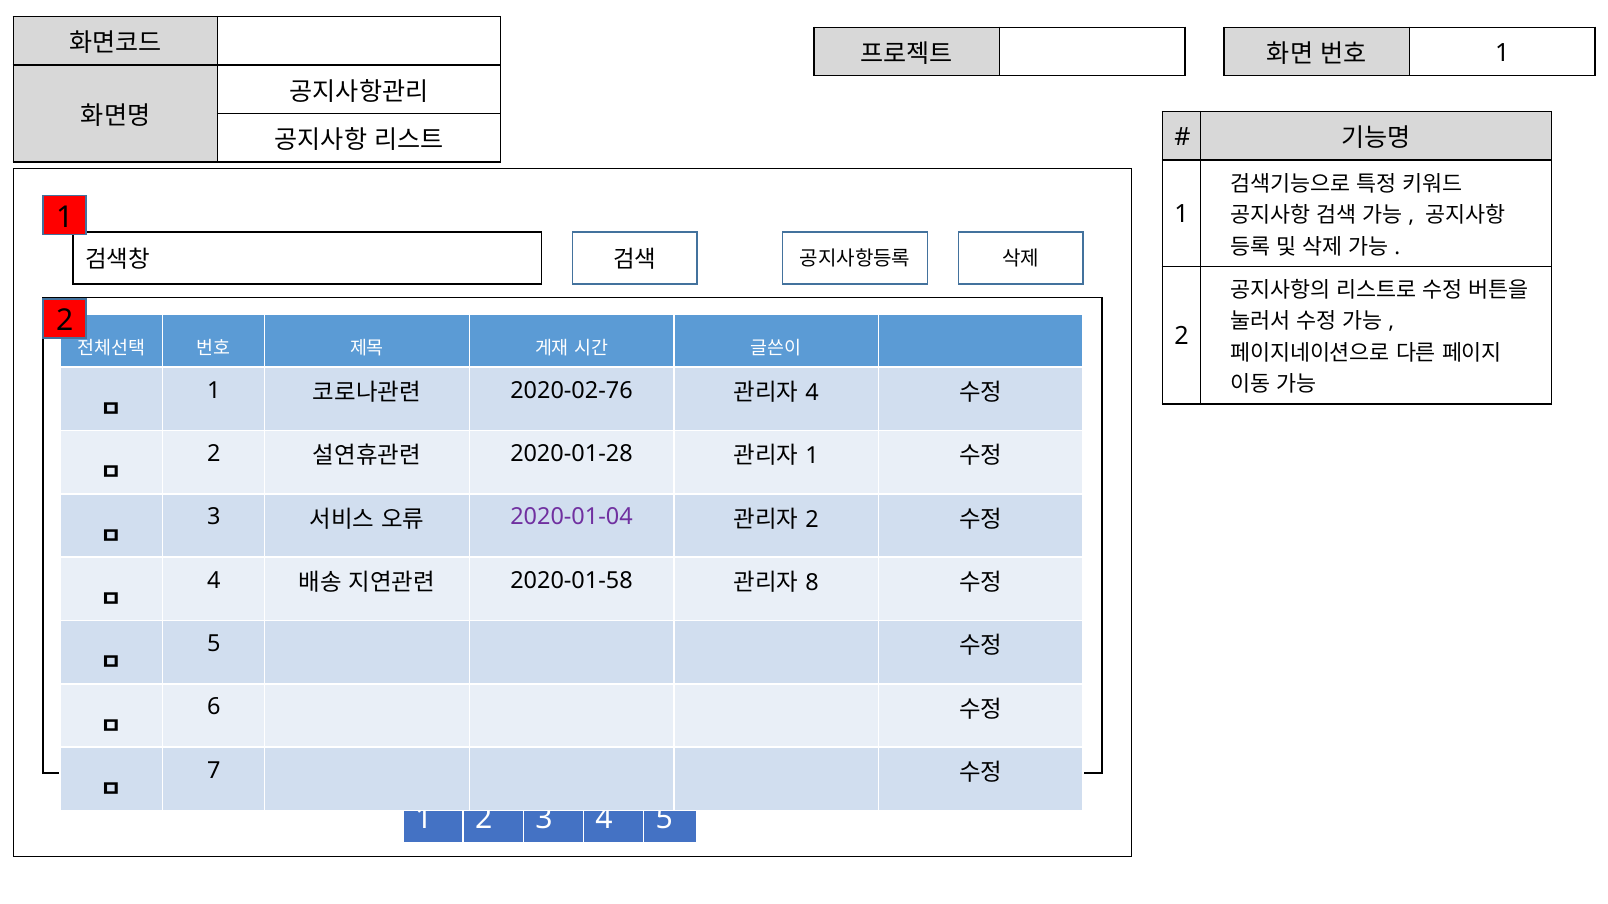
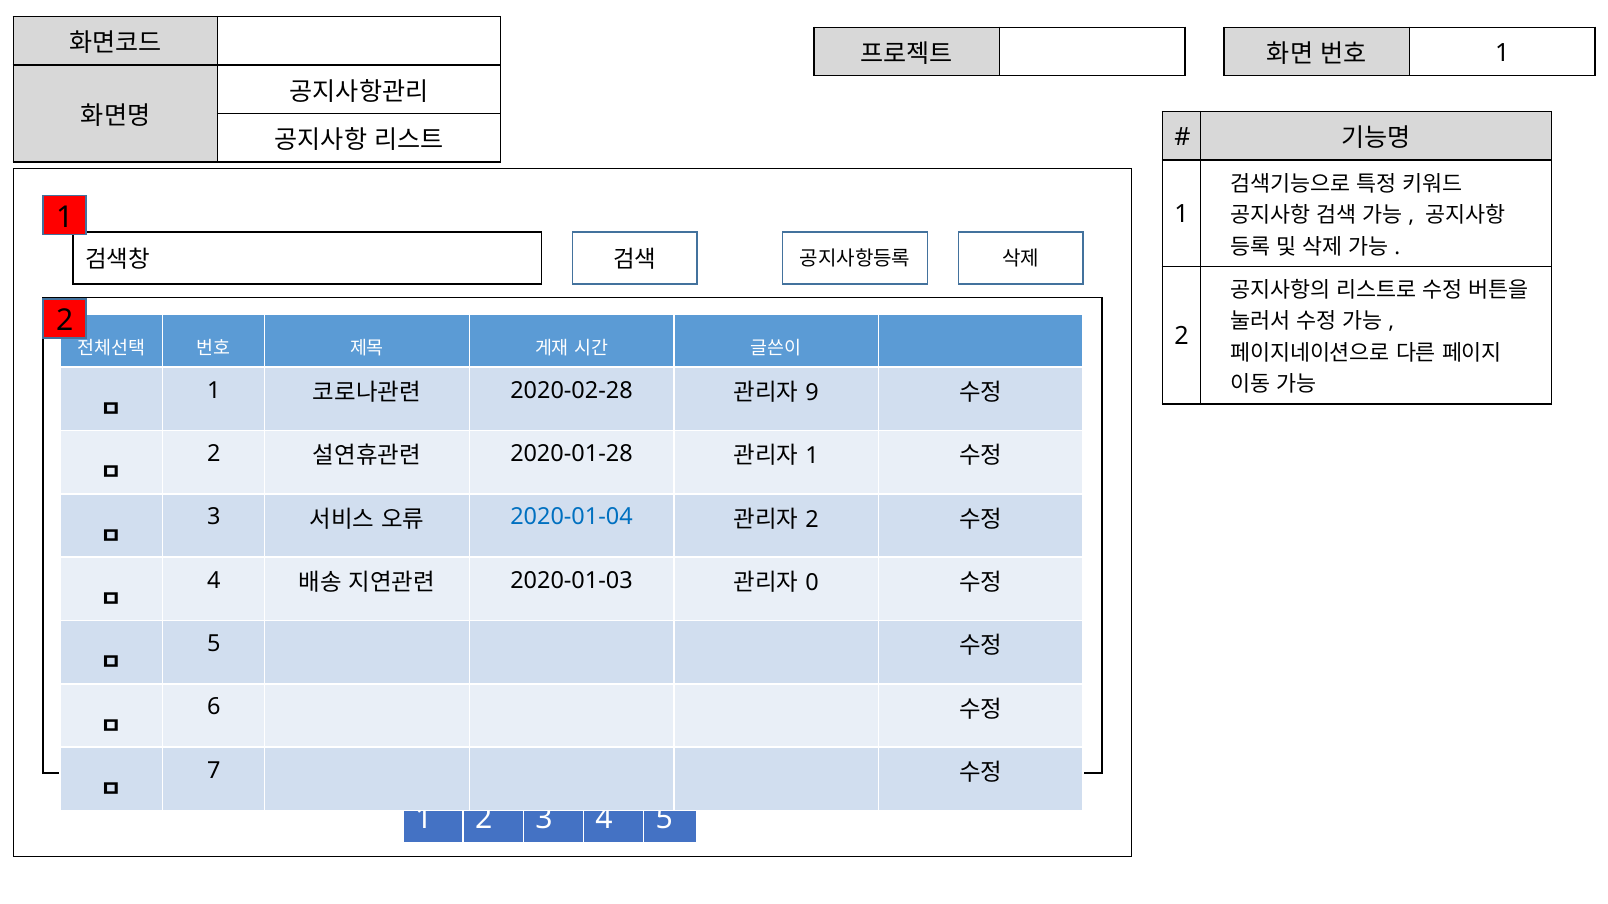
2020-02-76: 2020-02-76 -> 2020-02-28
4 at (812, 393): 4 -> 9
2020-01-04 colour: purple -> blue
2020-01-58: 2020-01-58 -> 2020-01-03
8: 8 -> 0
